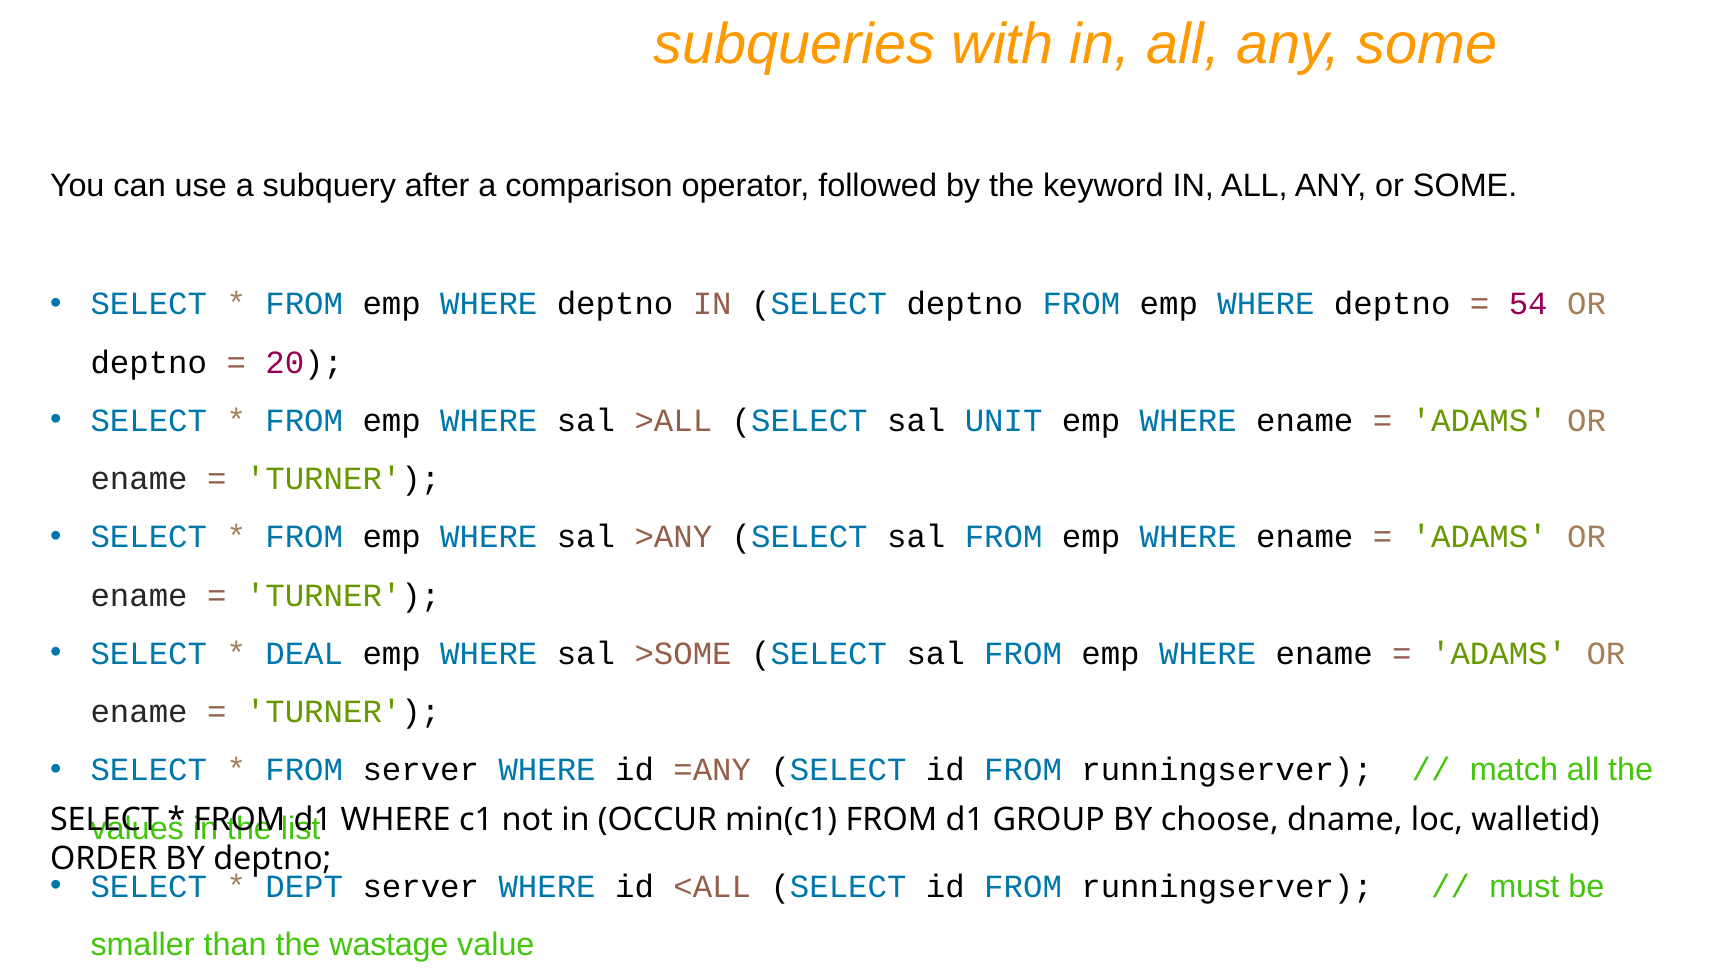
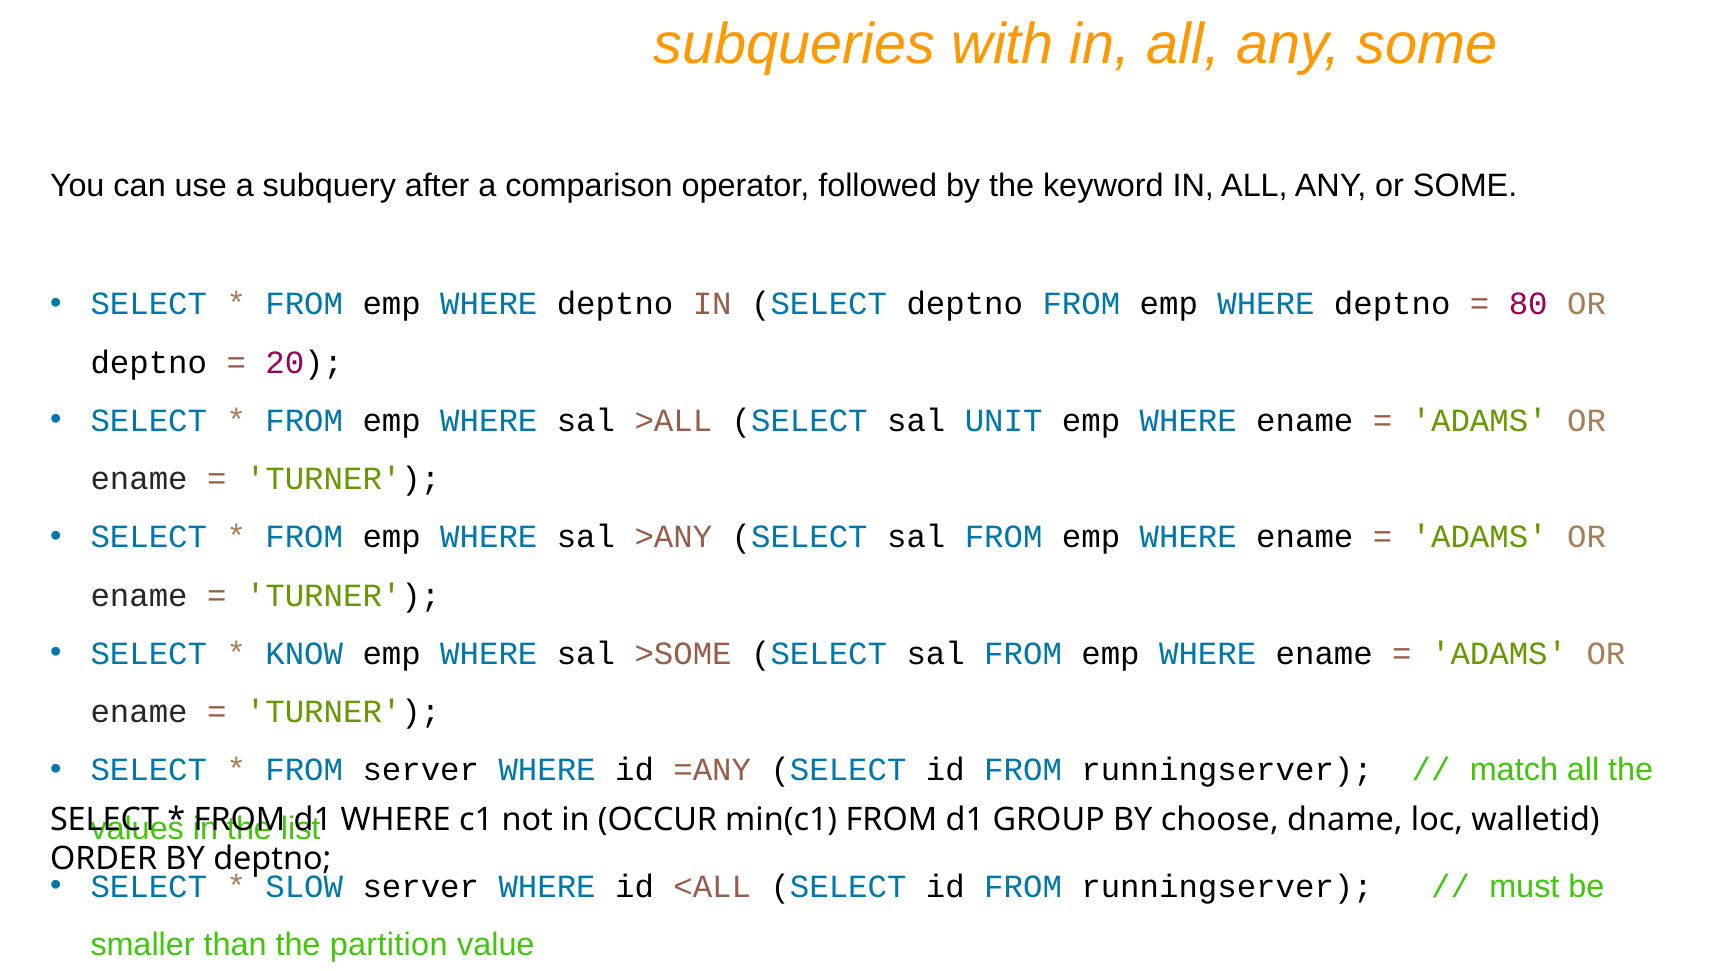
54: 54 -> 80
DEAL: DEAL -> KNOW
DEPT: DEPT -> SLOW
wastage: wastage -> partition
